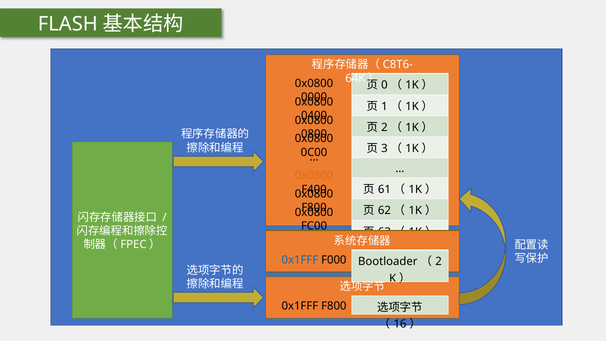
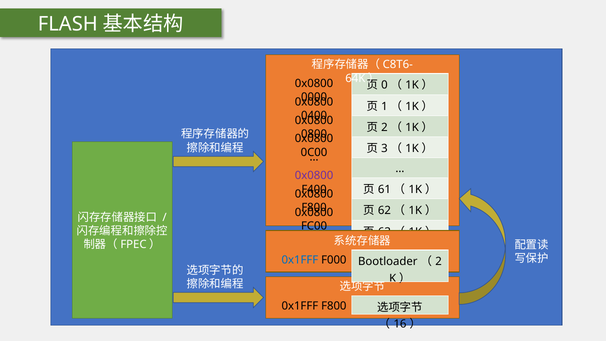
0x0800 at (314, 176) colour: orange -> purple
